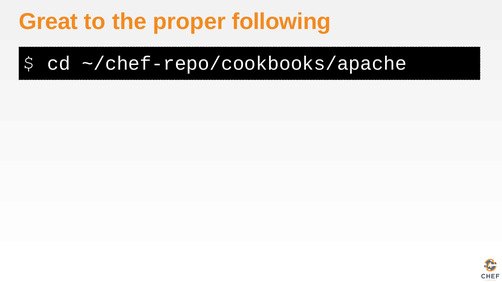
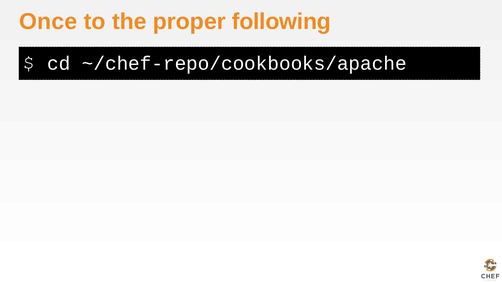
Great: Great -> Once
